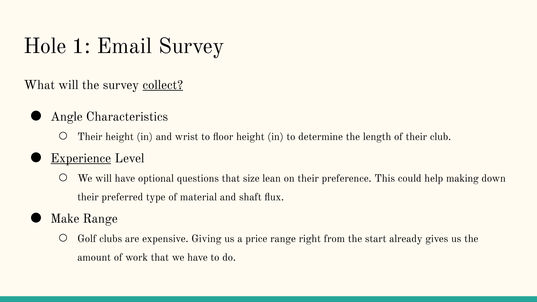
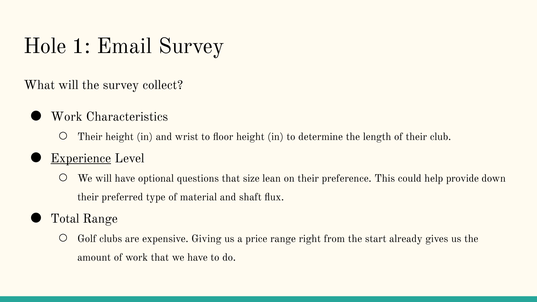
collect underline: present -> none
Angle at (67, 117): Angle -> Work
making: making -> provide
Make: Make -> Total
